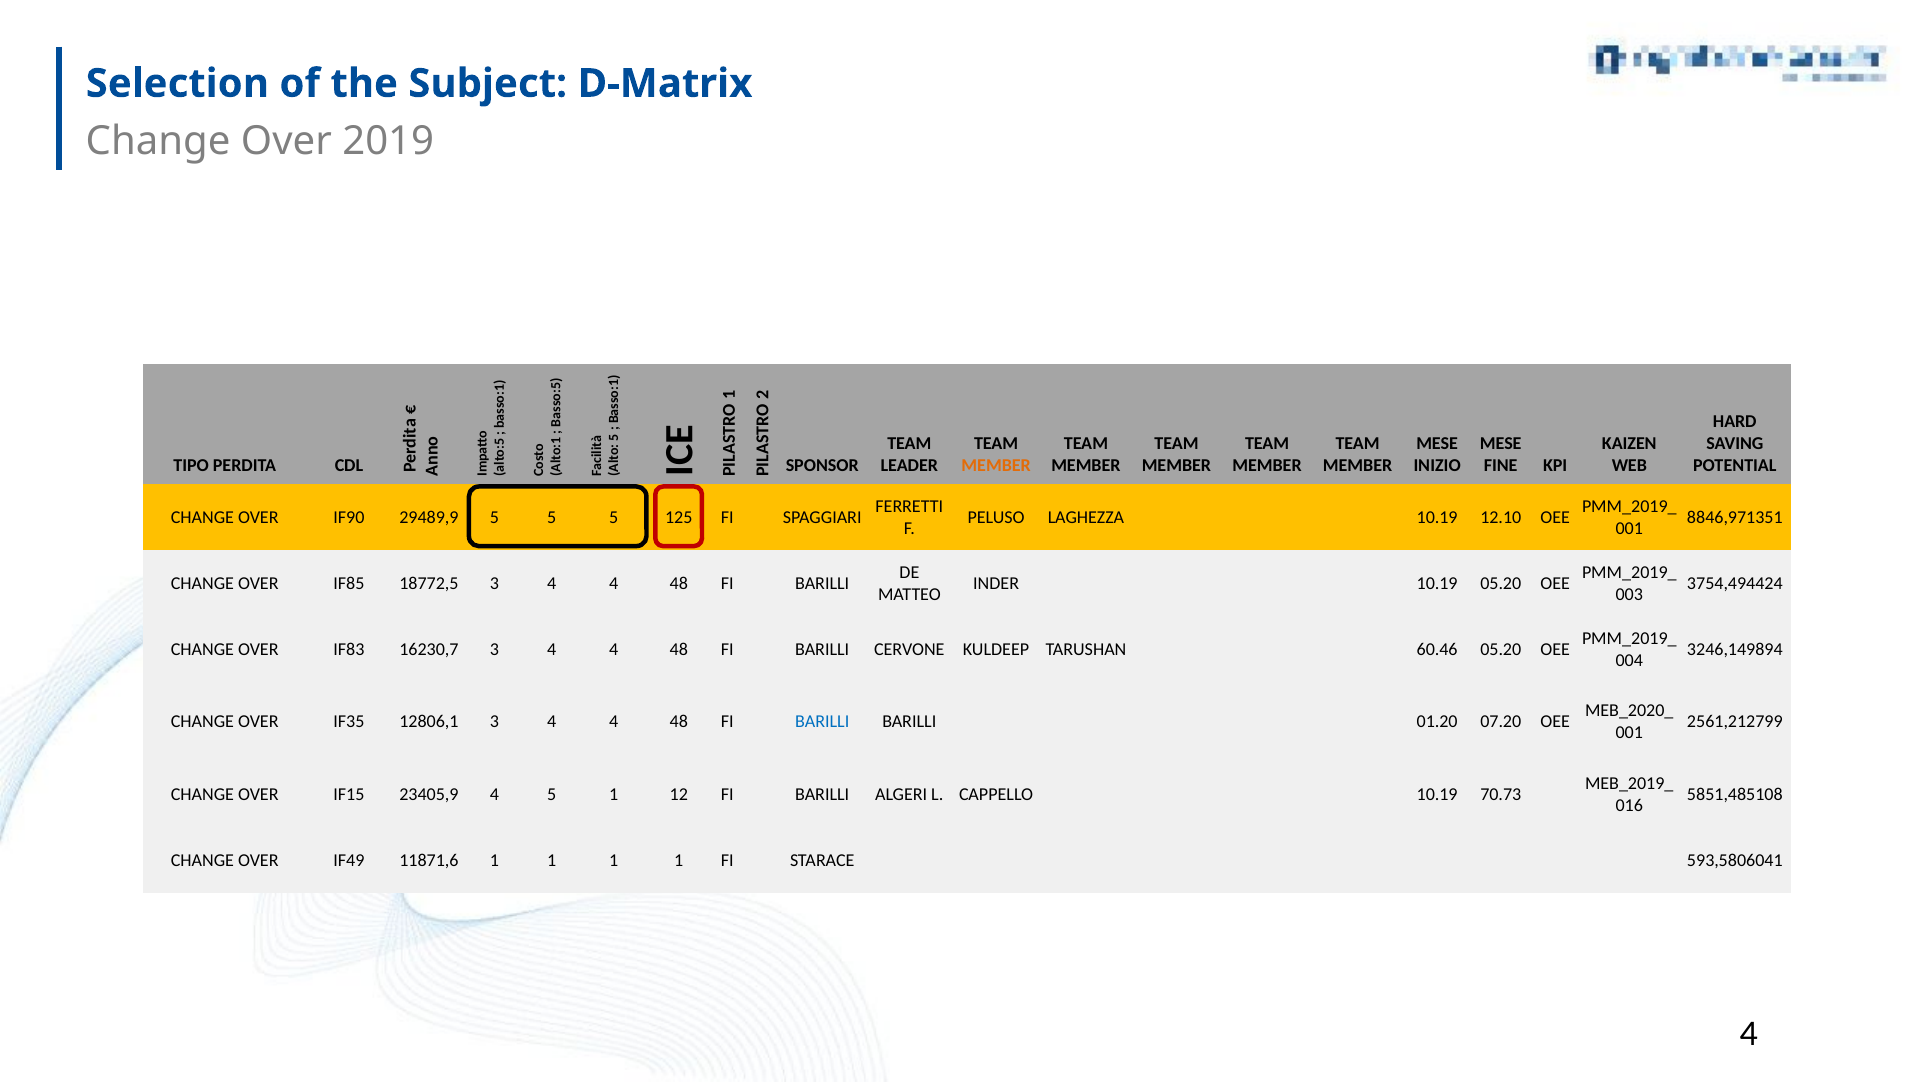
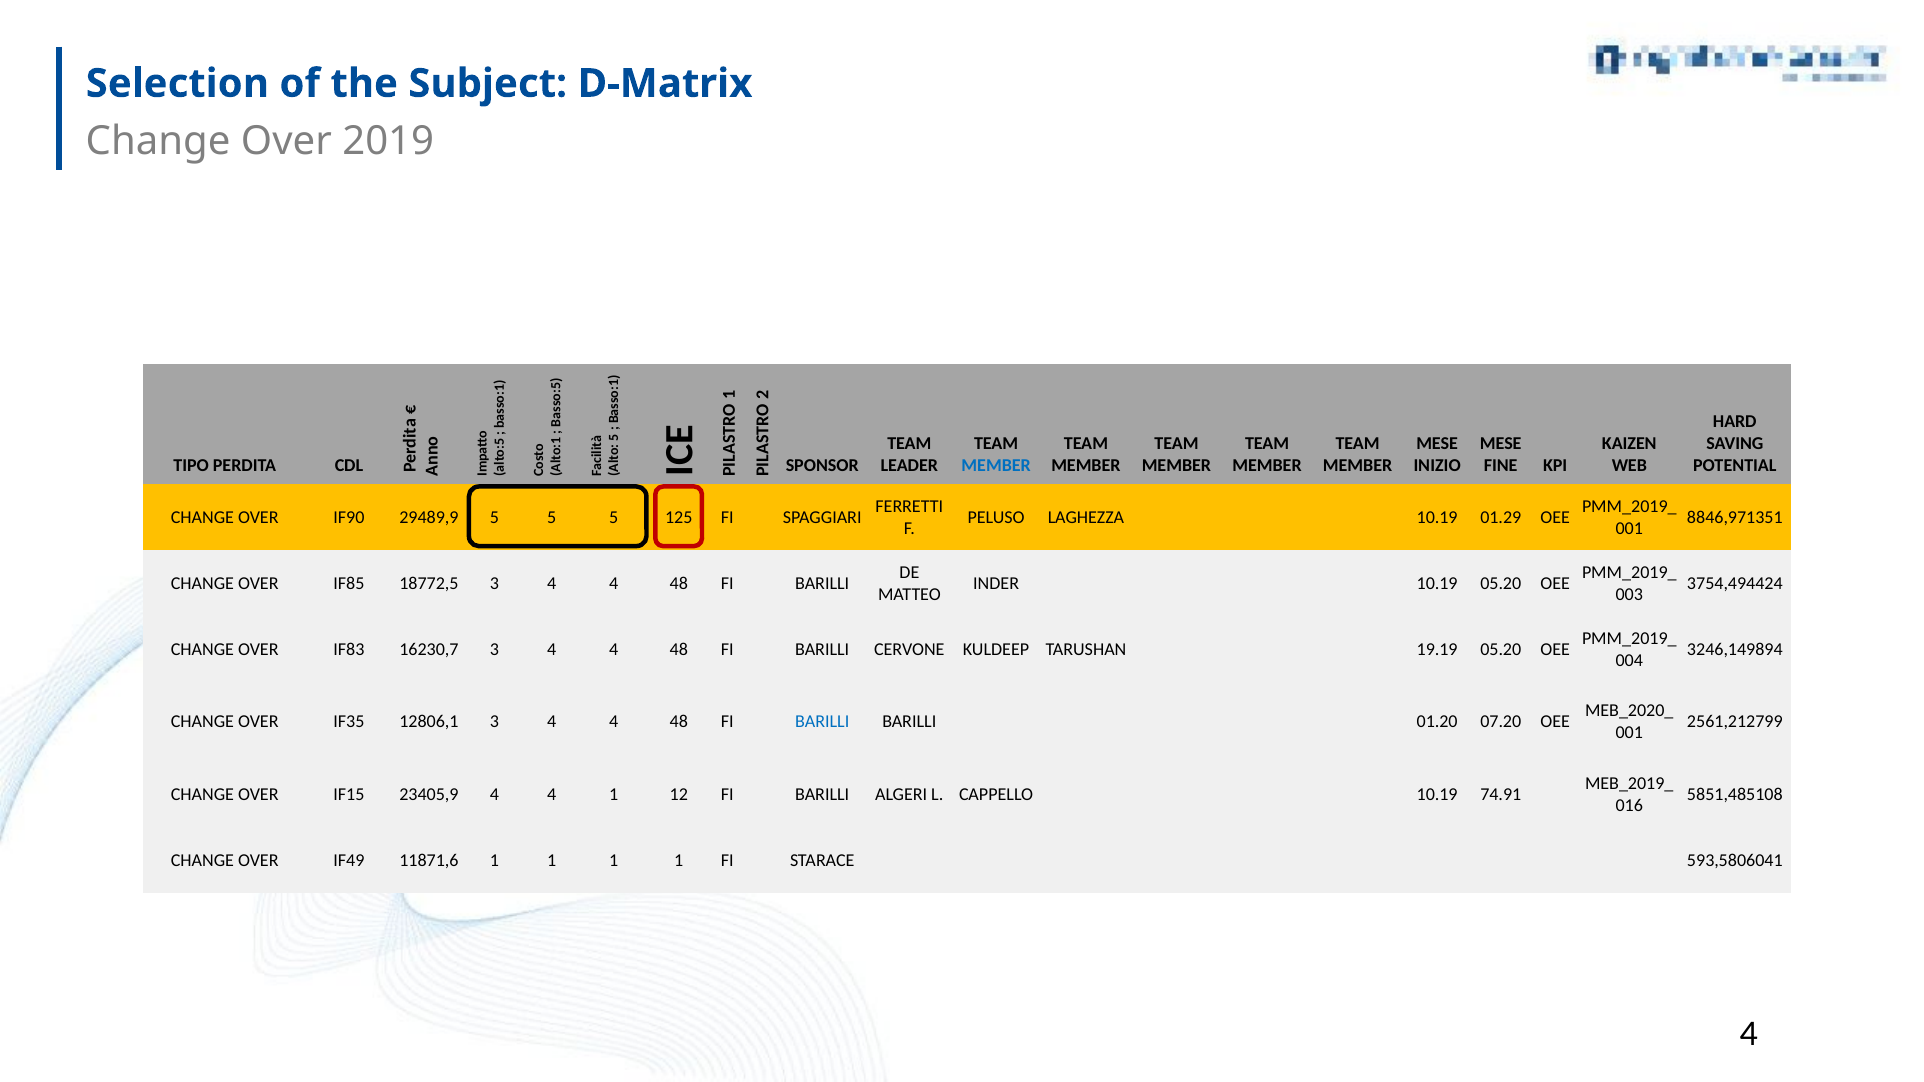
MEMBER at (996, 466) colour: orange -> blue
12.10: 12.10 -> 01.29
60.46: 60.46 -> 19.19
23405,9 4 5: 5 -> 4
70.73: 70.73 -> 74.91
